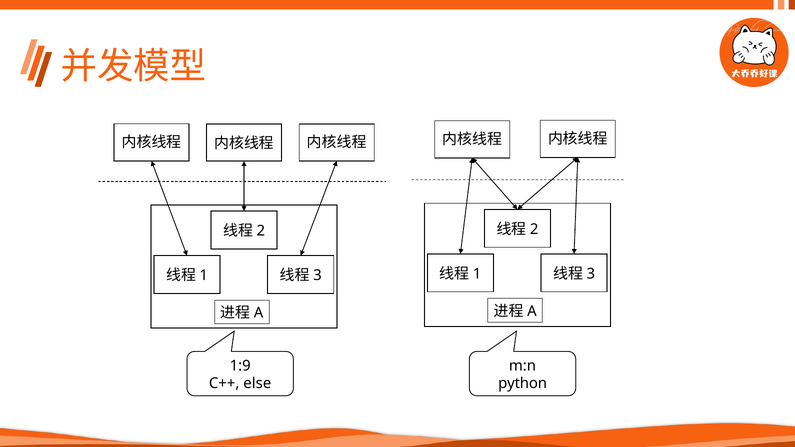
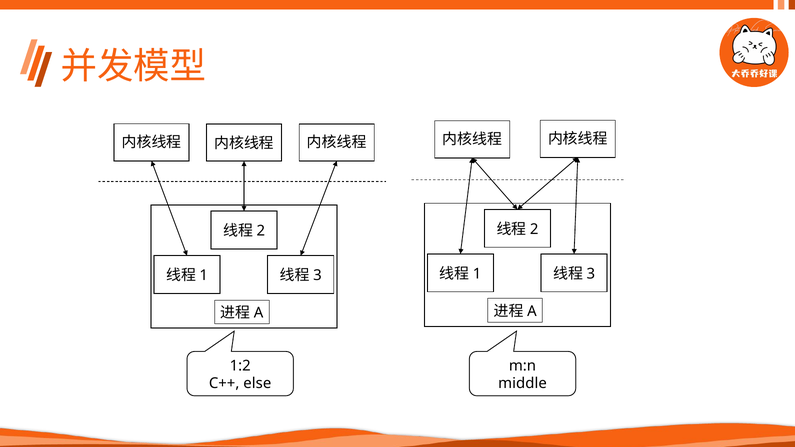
1:9: 1:9 -> 1:2
python: python -> middle
